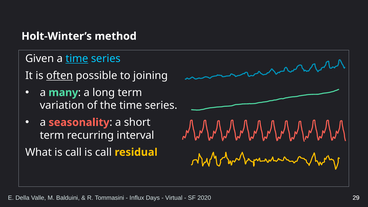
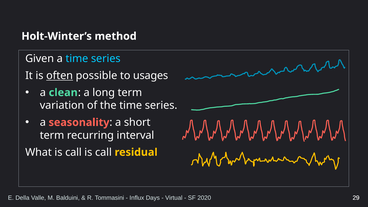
time at (77, 59) underline: present -> none
joining: joining -> usages
many: many -> clean
